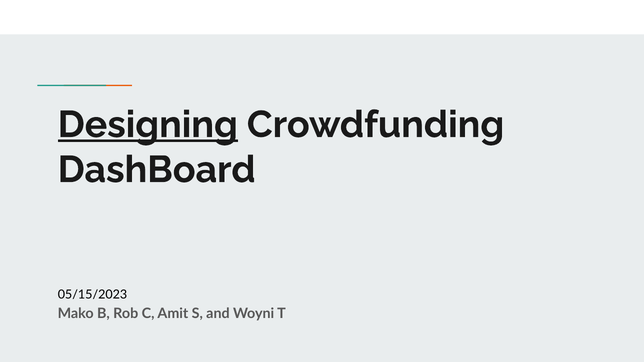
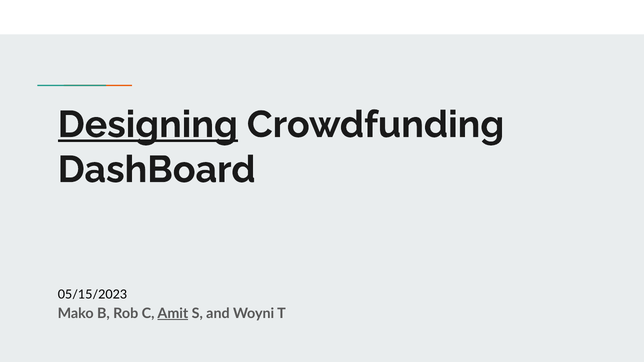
Amit underline: none -> present
